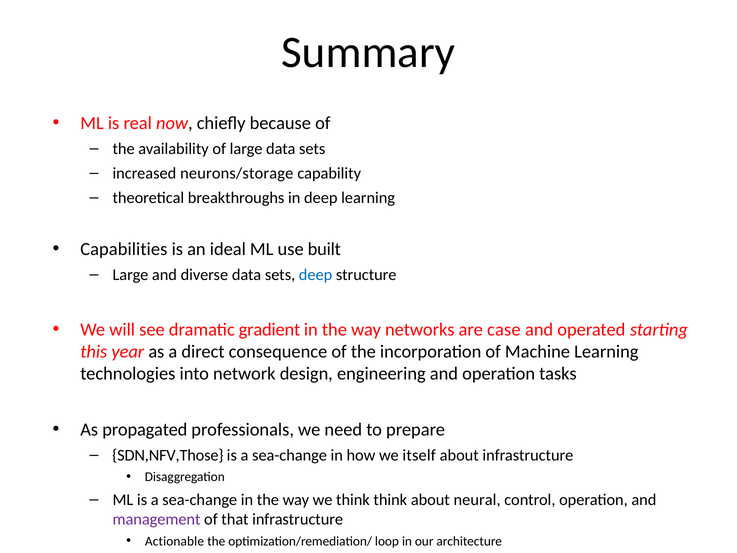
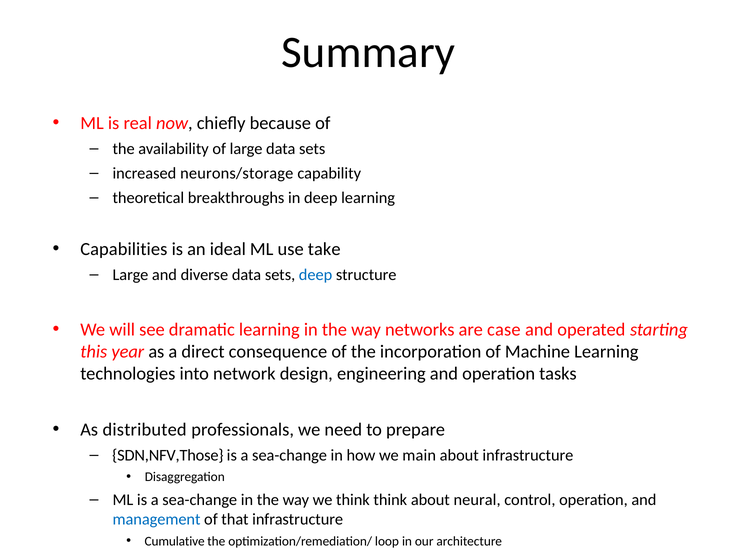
built: built -> take
dramatic gradient: gradient -> learning
propagated: propagated -> distributed
itself: itself -> main
management colour: purple -> blue
Actionable: Actionable -> Cumulative
